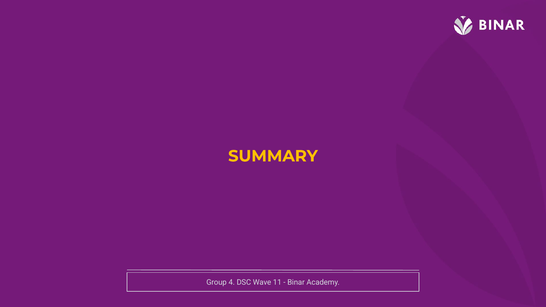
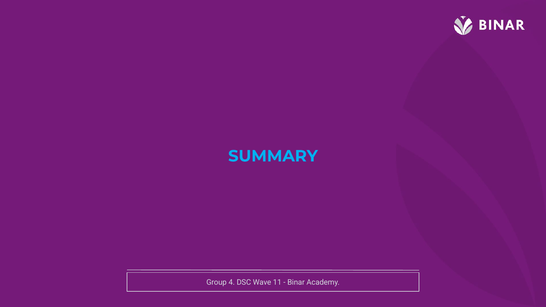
SUMMARY colour: yellow -> light blue
